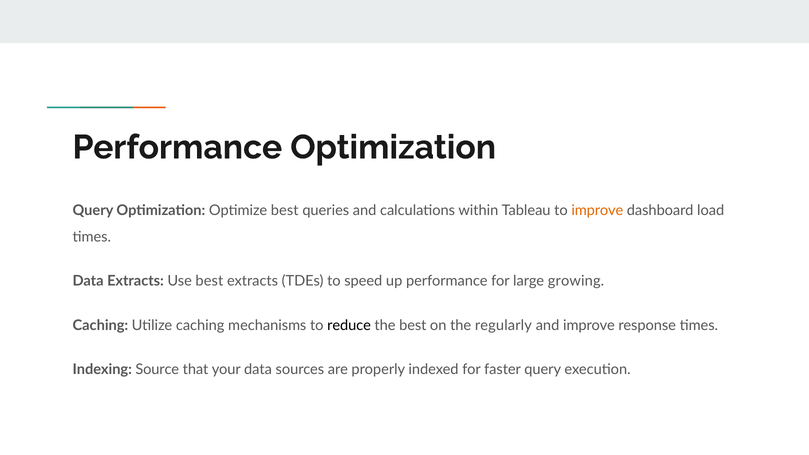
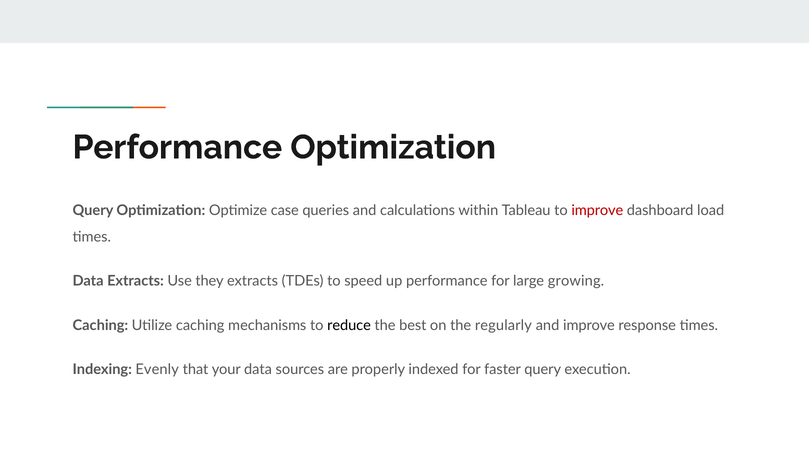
Optimize best: best -> case
improve at (597, 211) colour: orange -> red
Use best: best -> they
Source: Source -> Evenly
